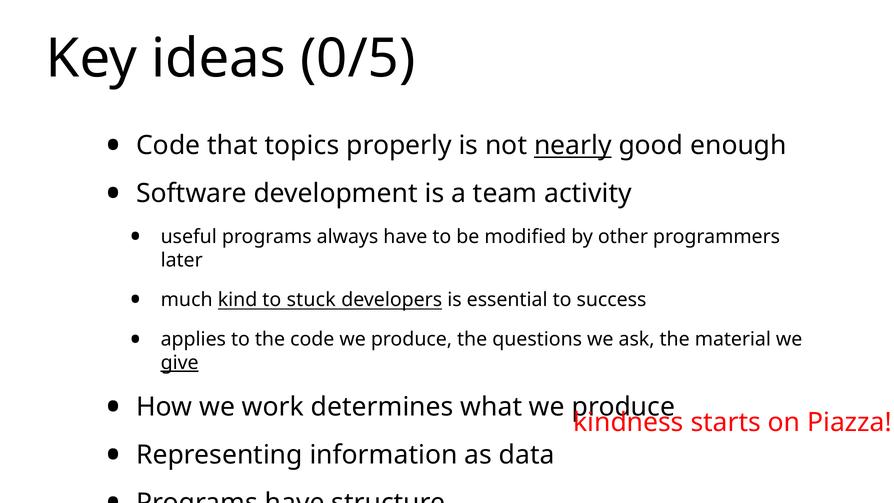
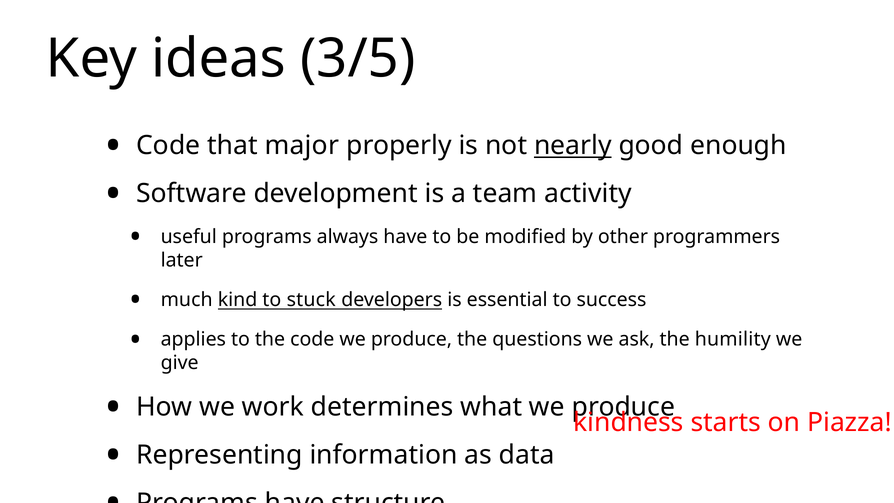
0/5: 0/5 -> 3/5
topics: topics -> major
material: material -> humility
give underline: present -> none
